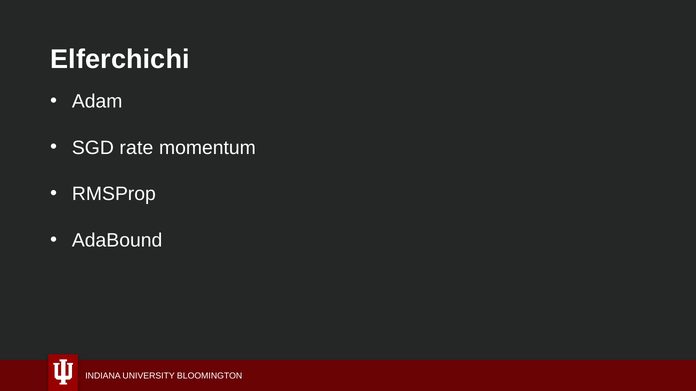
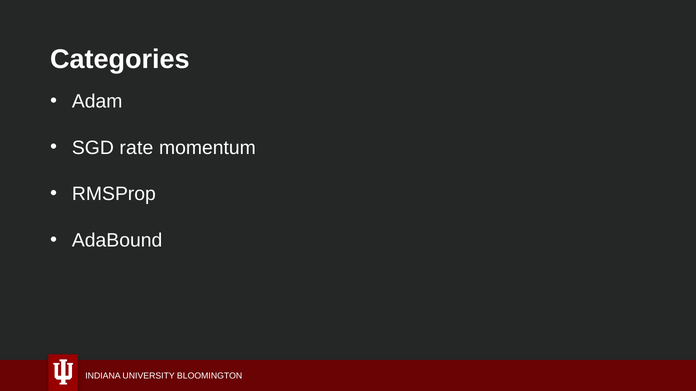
Elferchichi: Elferchichi -> Categories
